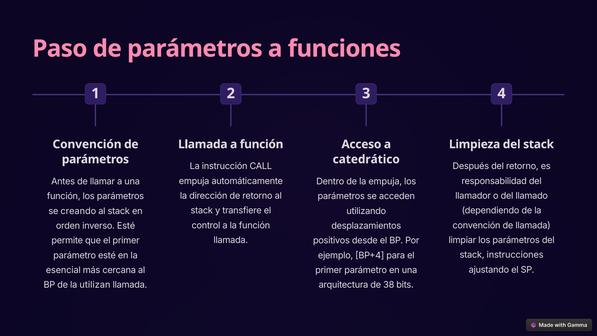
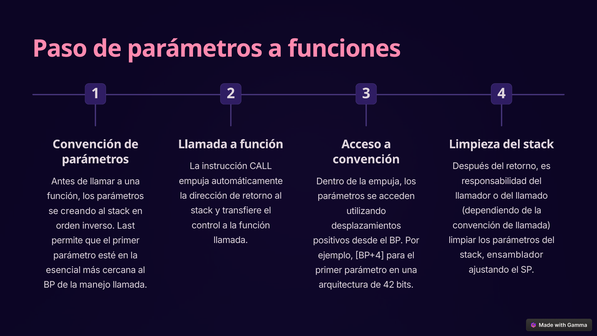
catedrático at (366, 159): catedrático -> convención
inverso Esté: Esté -> Last
instrucciones: instrucciones -> ensamblador
utilizan: utilizan -> manejo
38: 38 -> 42
